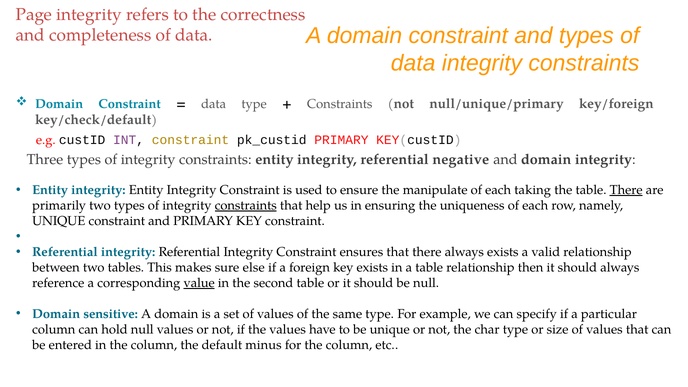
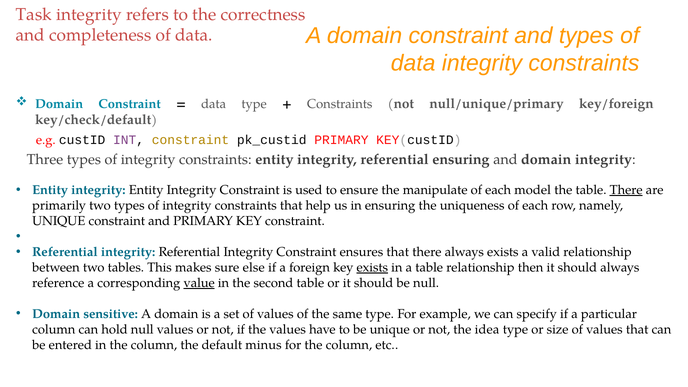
Page: Page -> Task
referential negative: negative -> ensuring
taking: taking -> model
constraints at (246, 206) underline: present -> none
exists at (372, 267) underline: none -> present
char: char -> idea
